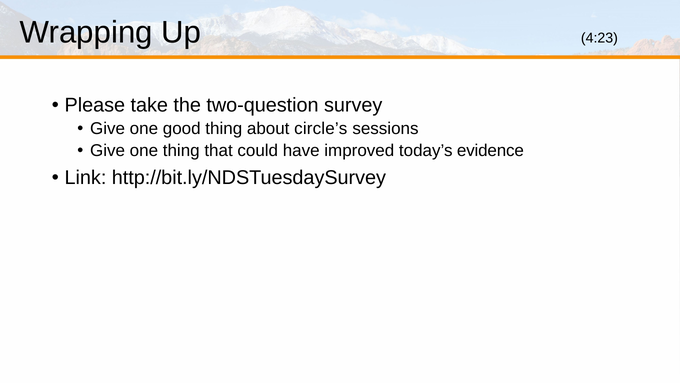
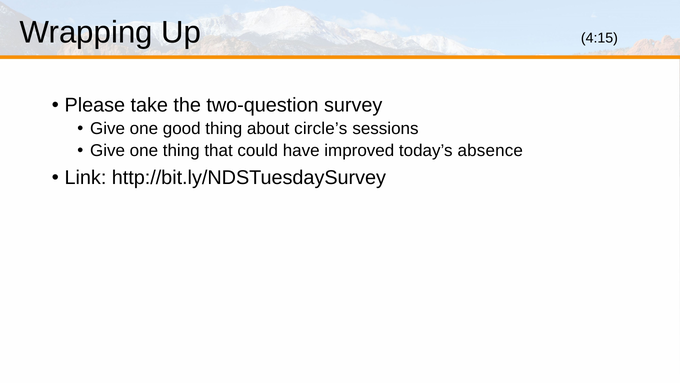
4:23: 4:23 -> 4:15
evidence: evidence -> absence
